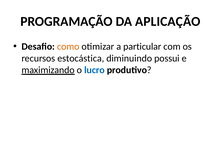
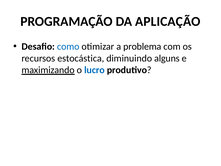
como colour: orange -> blue
particular: particular -> problema
possui: possui -> alguns
